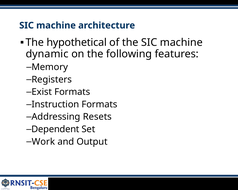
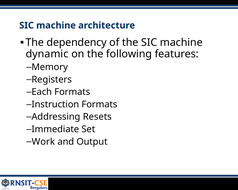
hypothetical: hypothetical -> dependency
Exist: Exist -> Each
Dependent: Dependent -> Immediate
